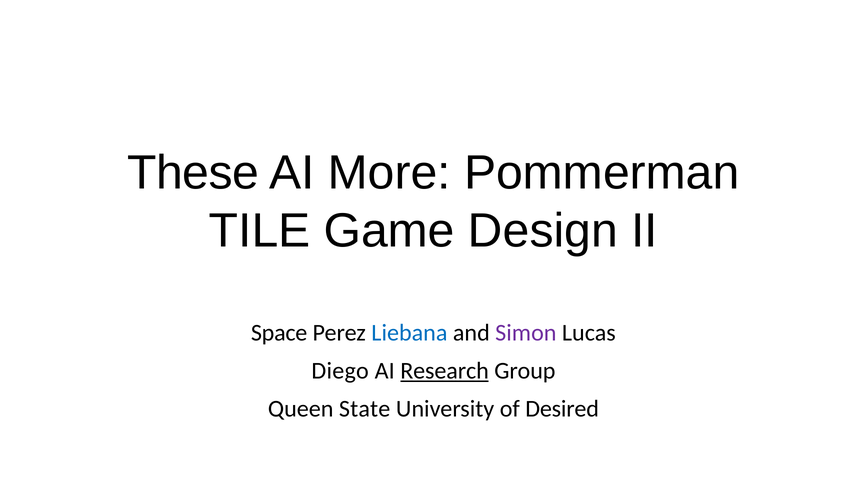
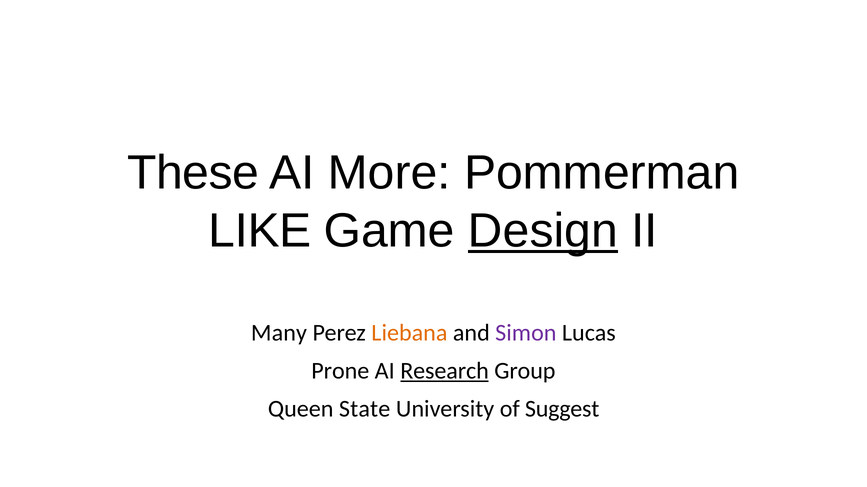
TILE: TILE -> LIKE
Design underline: none -> present
Space: Space -> Many
Liebana colour: blue -> orange
Diego: Diego -> Prone
Desired: Desired -> Suggest
